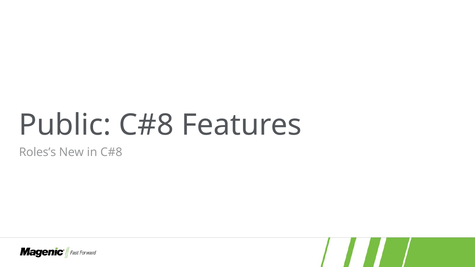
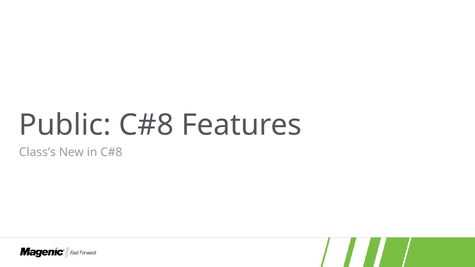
Roles’s: Roles’s -> Class’s
